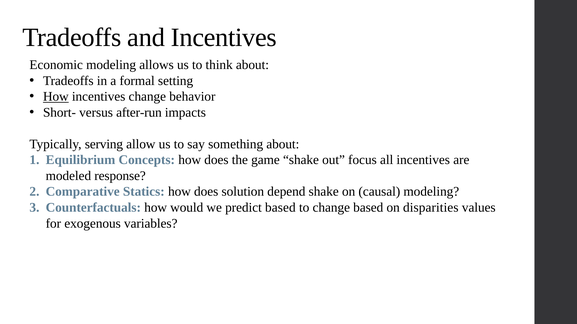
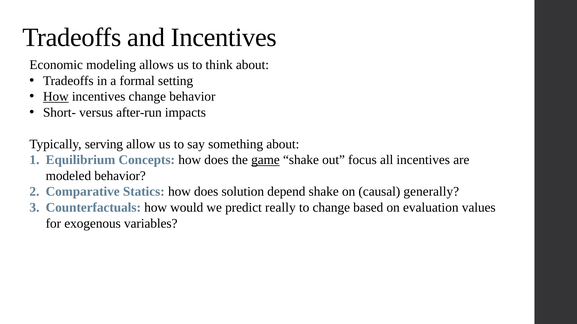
game underline: none -> present
modeled response: response -> behavior
causal modeling: modeling -> generally
predict based: based -> really
disparities: disparities -> evaluation
